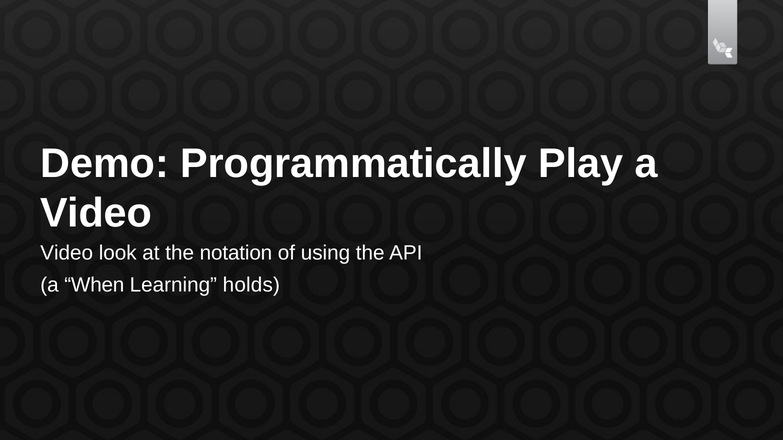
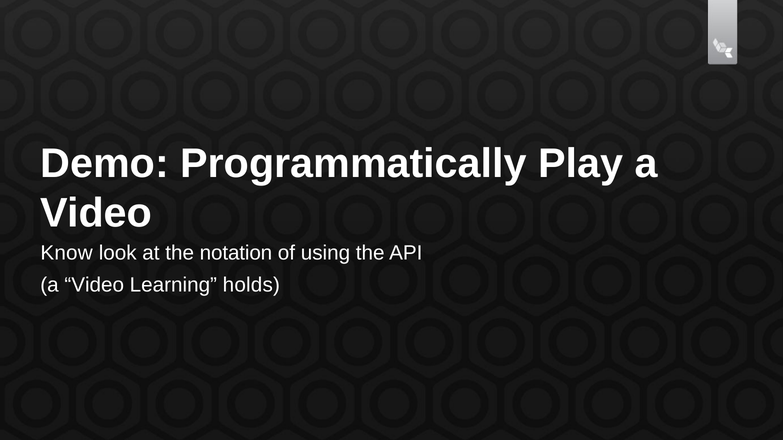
Video at (67, 253): Video -> Know
When at (94, 285): When -> Video
